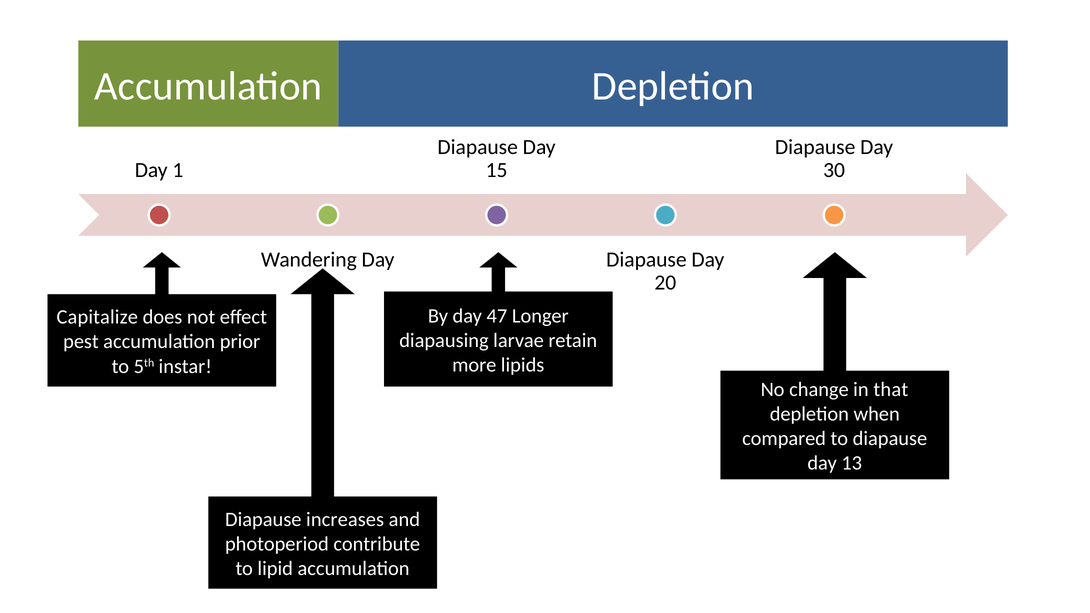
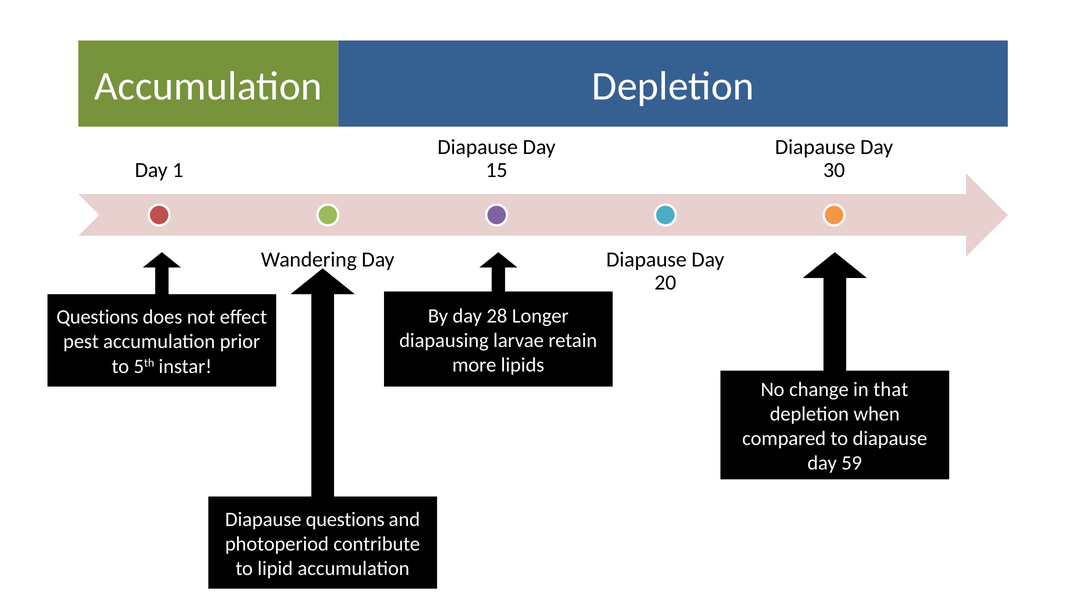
47: 47 -> 28
Capitalize at (97, 317): Capitalize -> Questions
13: 13 -> 59
Diapause increases: increases -> questions
